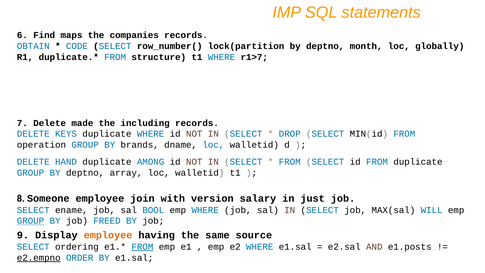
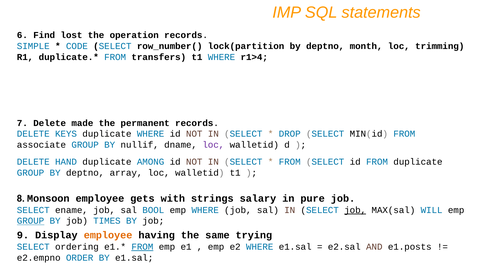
maps: maps -> lost
companies: companies -> operation
OBTAIN: OBTAIN -> SIMPLE
globally: globally -> trimming
structure: structure -> transfers
r1>7: r1>7 -> r1>4
including: including -> permanent
operation: operation -> associate
brands: brands -> nullif
loc at (213, 145) colour: blue -> purple
Someone: Someone -> Monsoon
join: join -> gets
version: version -> strings
just: just -> pure
job at (355, 210) underline: none -> present
FREED: FREED -> TIMES
source: source -> trying
e2.empno underline: present -> none
